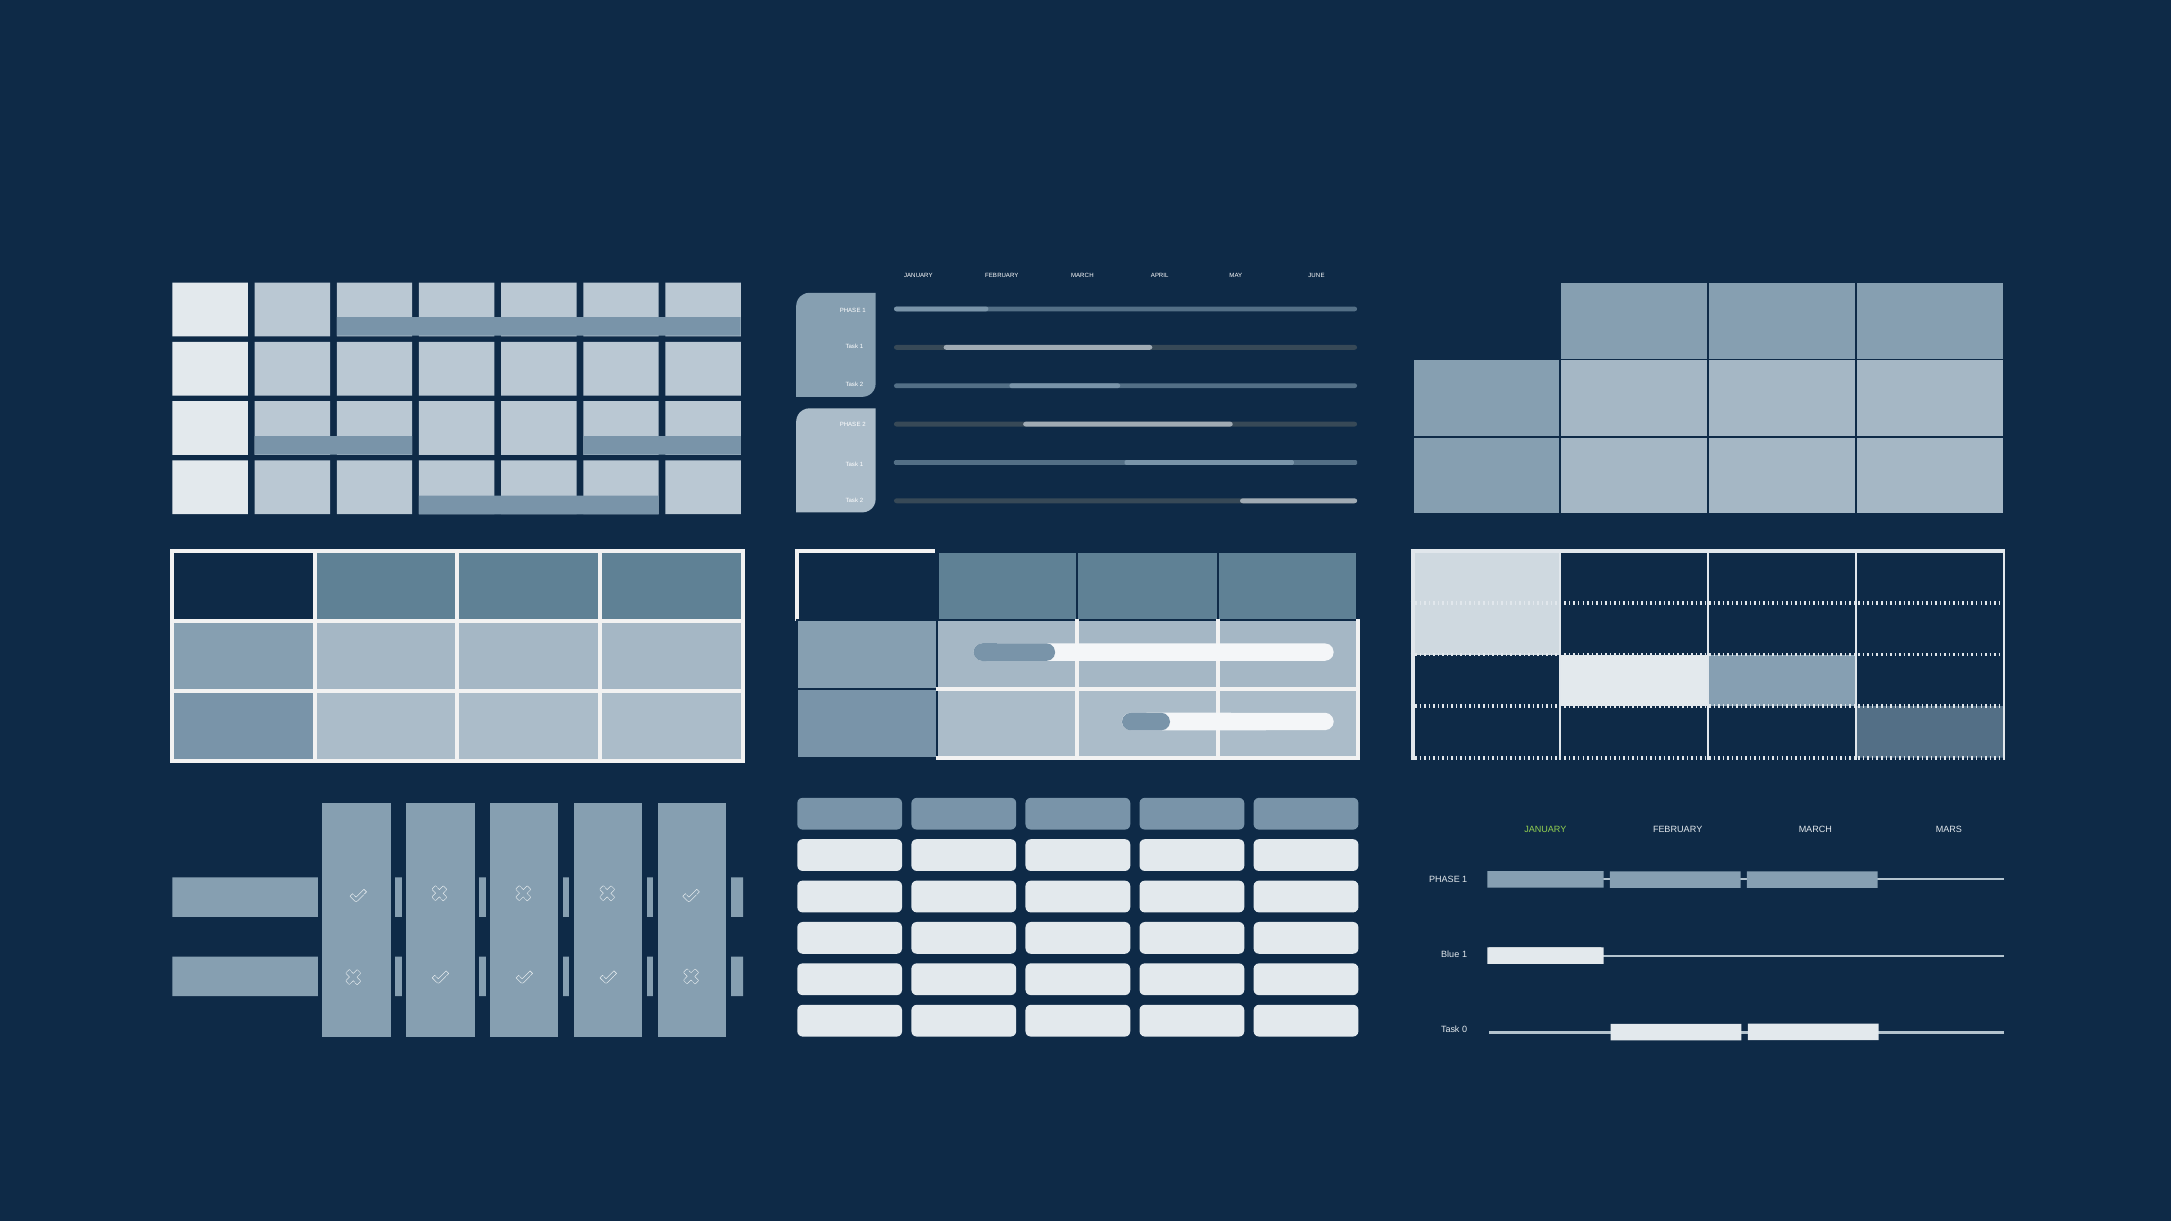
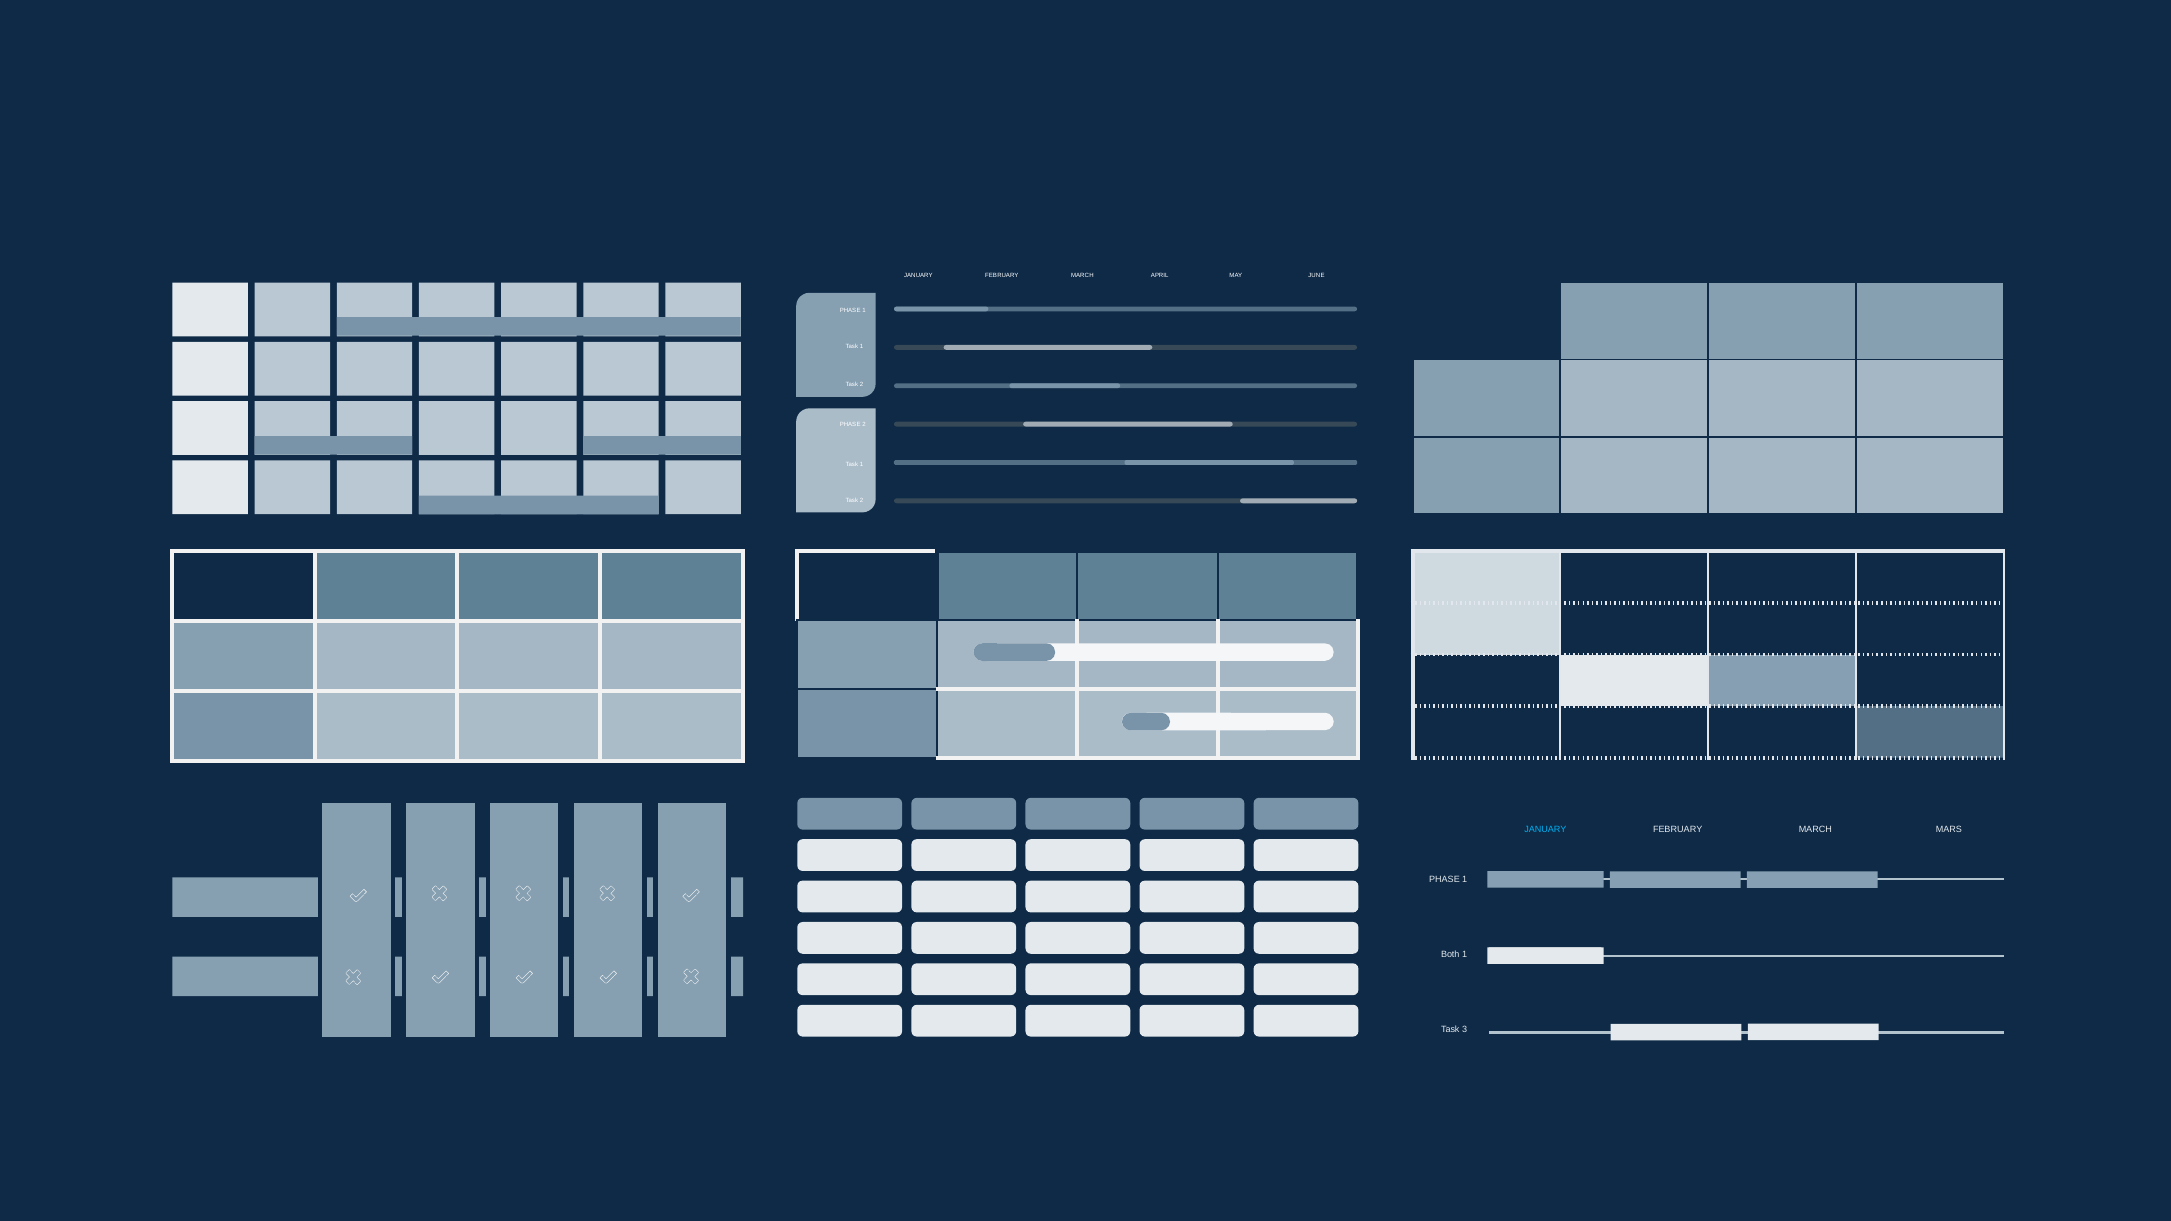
JANUARY at (1545, 830) colour: light green -> light blue
Blue: Blue -> Both
0: 0 -> 3
